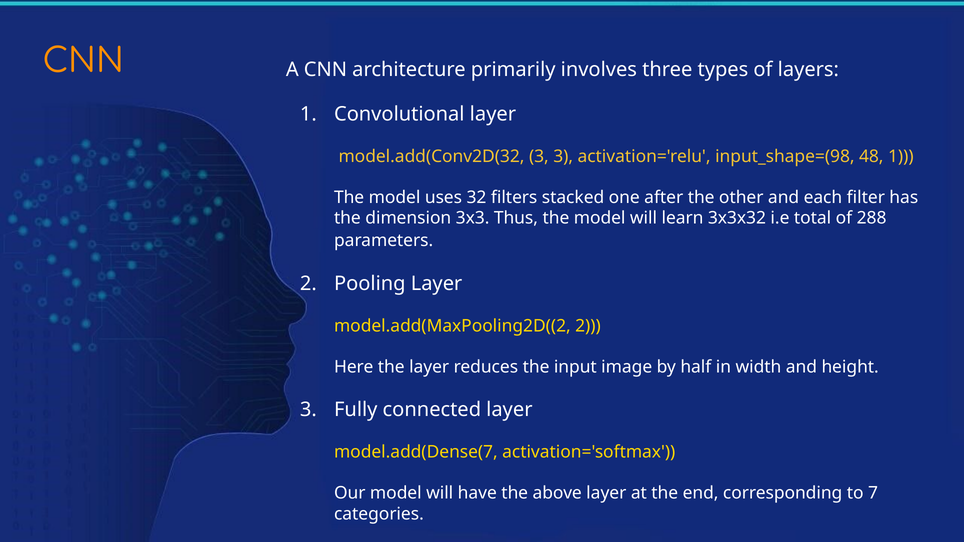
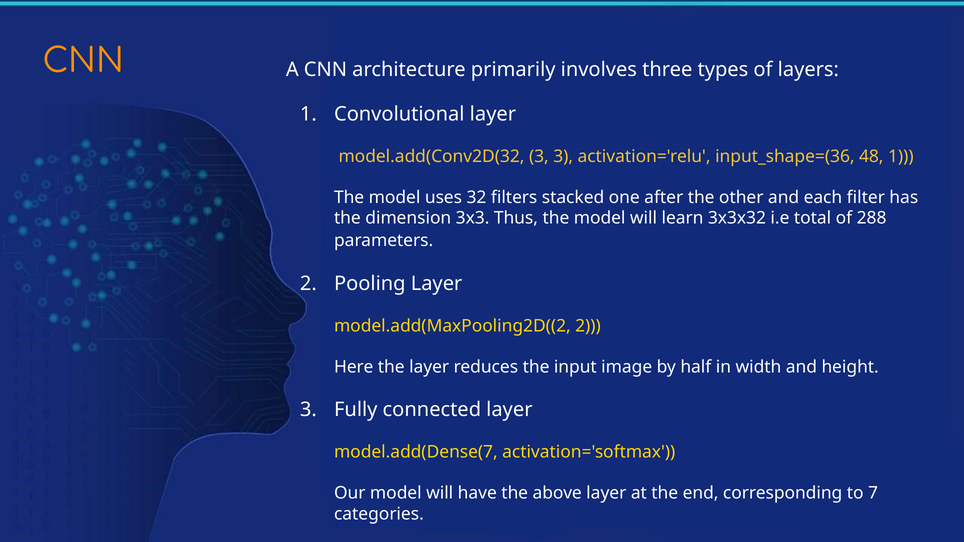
input_shape=(98: input_shape=(98 -> input_shape=(36
